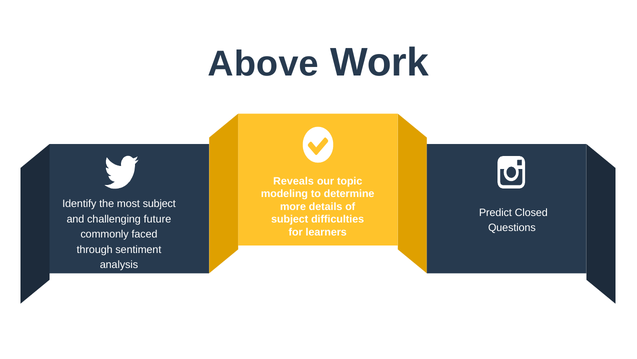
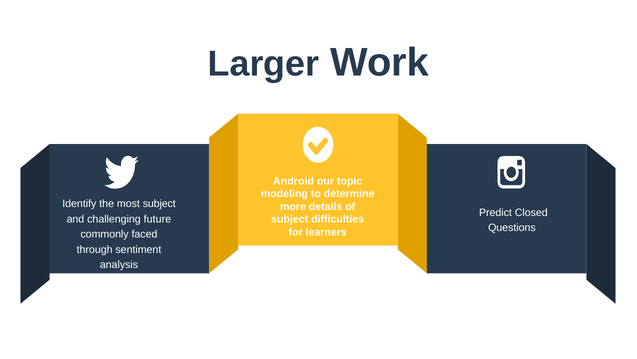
Above: Above -> Larger
Reveals: Reveals -> Android
